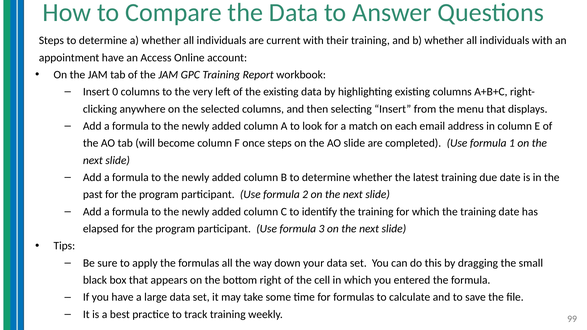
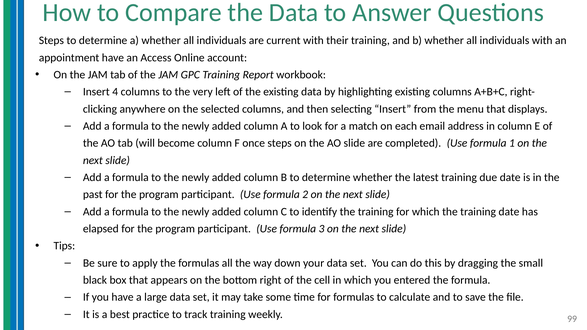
0: 0 -> 4
